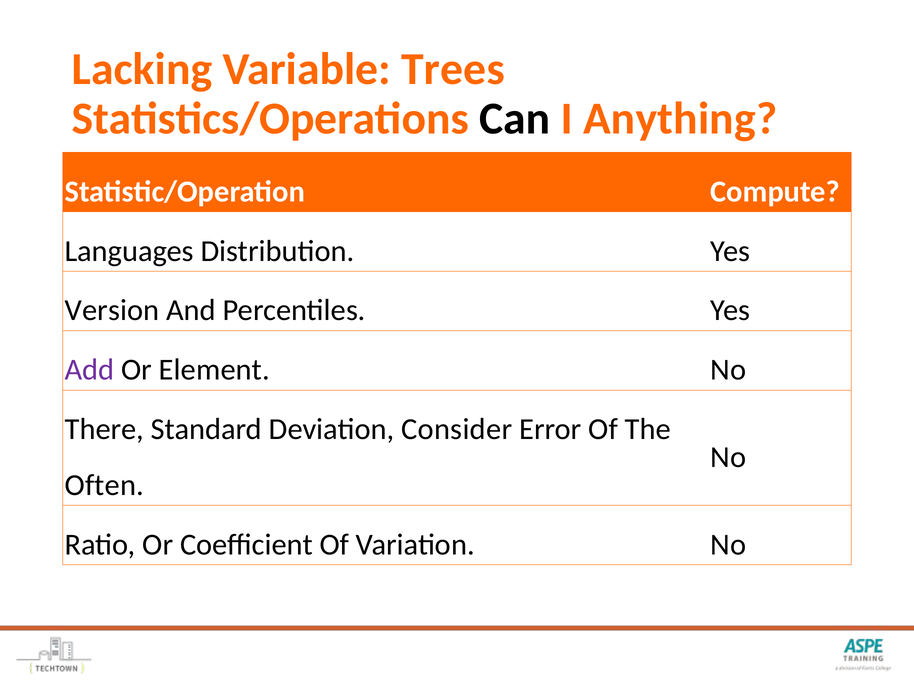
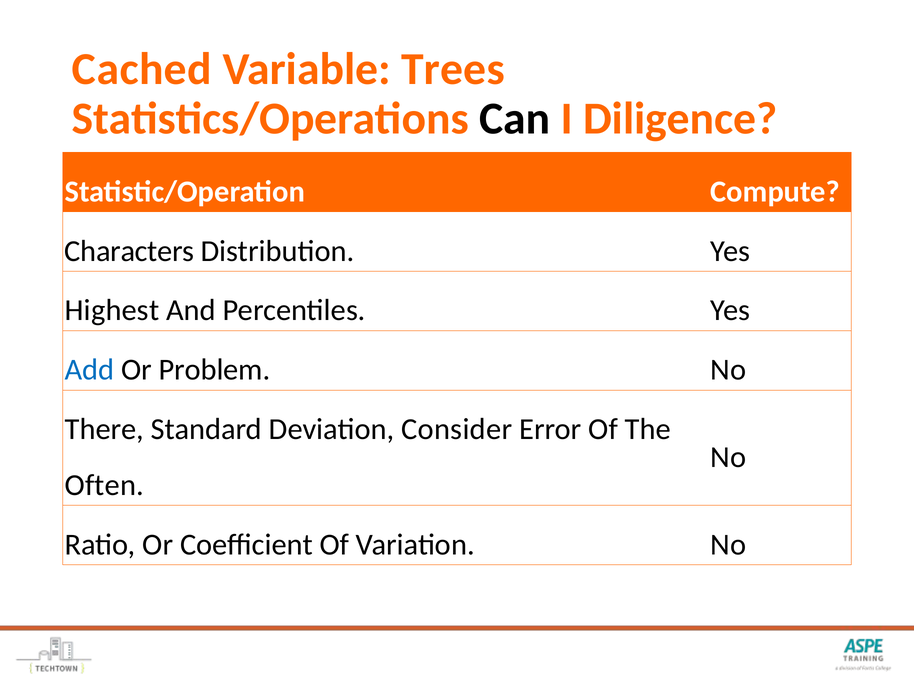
Lacking: Lacking -> Cached
Anything: Anything -> Diligence
Languages: Languages -> Characters
Version: Version -> Highest
Add colour: purple -> blue
Element: Element -> Problem
